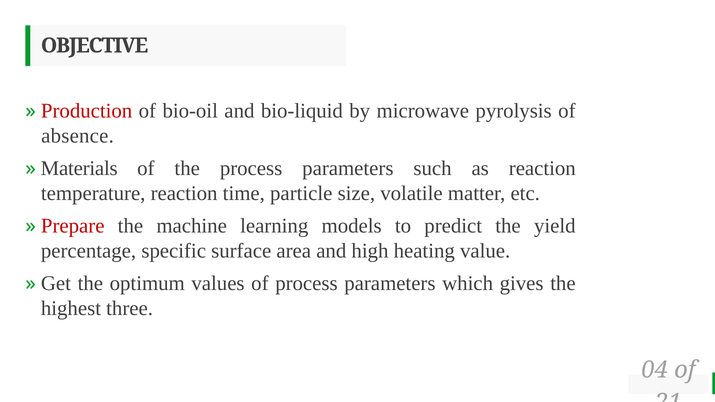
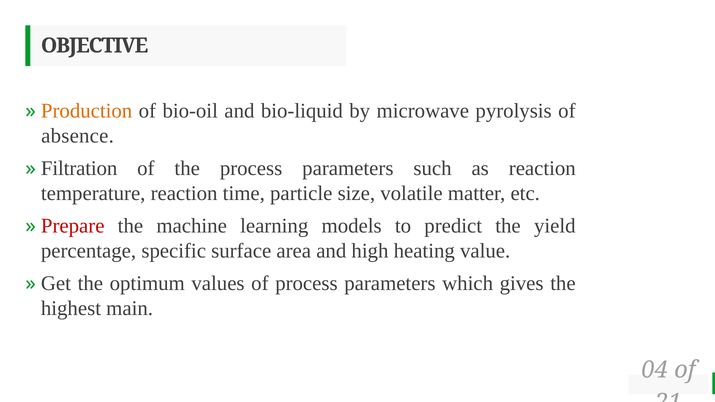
Production colour: red -> orange
Materials: Materials -> Filtration
three: three -> main
